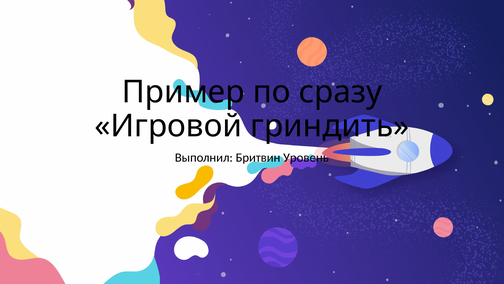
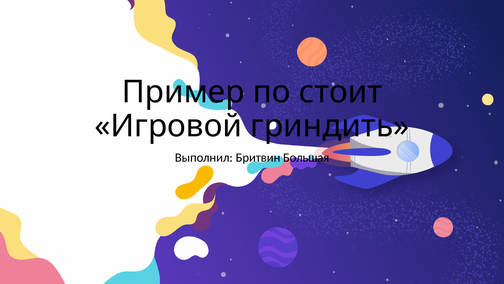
сразу: сразу -> стоит
Уровень: Уровень -> Большая
